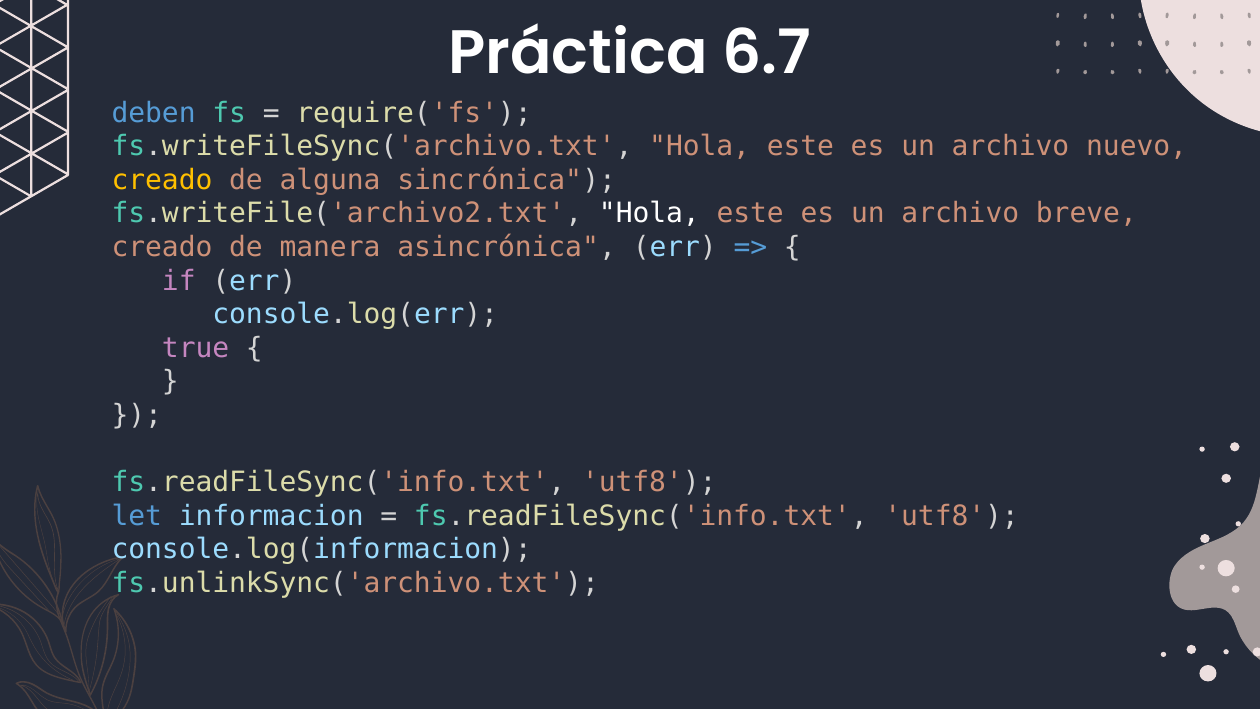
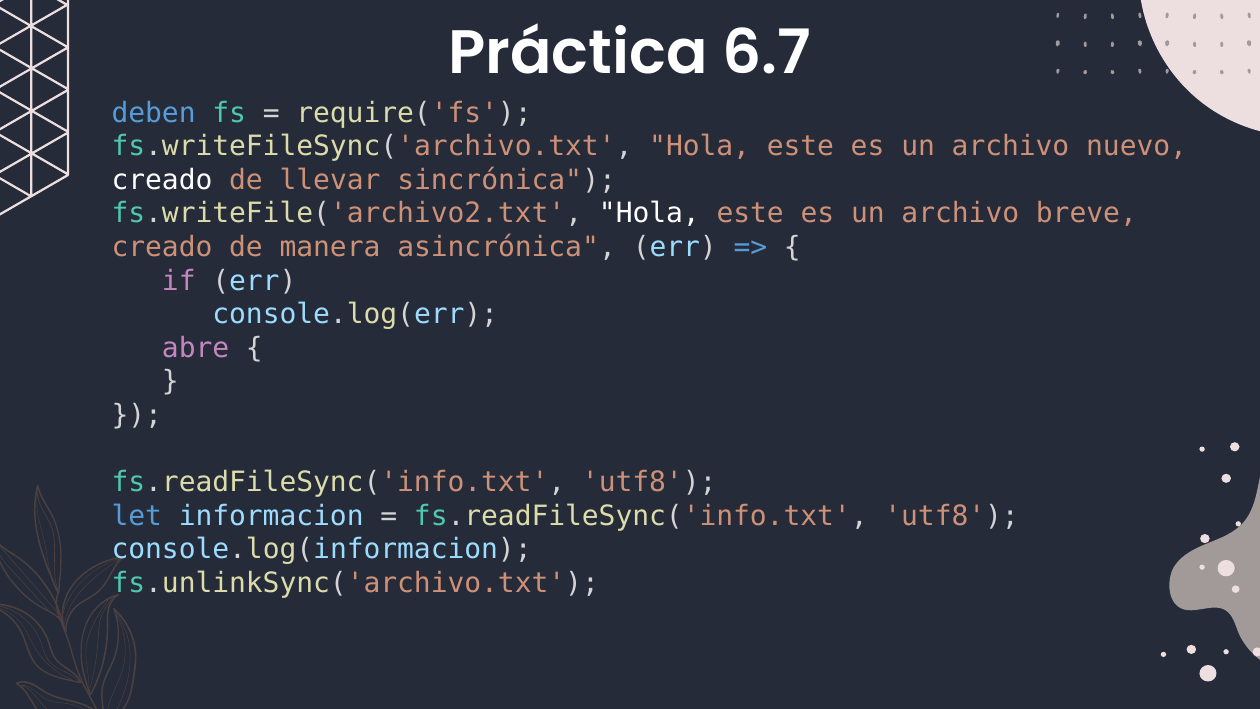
creado at (162, 180) colour: yellow -> white
alguna: alguna -> llevar
true: true -> abre
